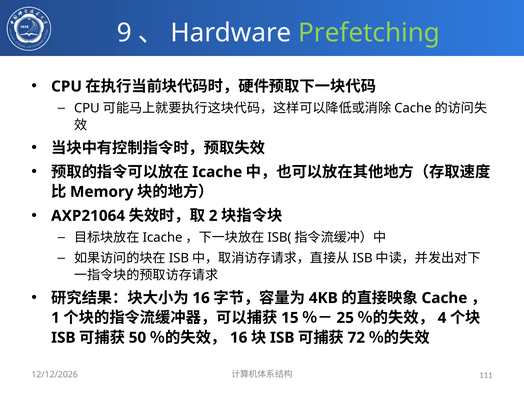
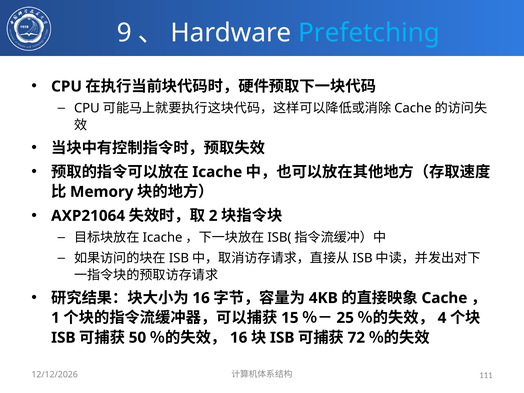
Prefetching colour: light green -> light blue
